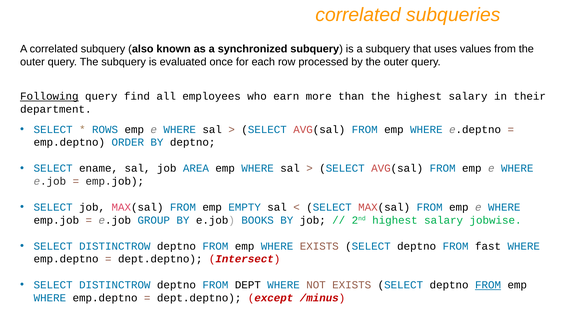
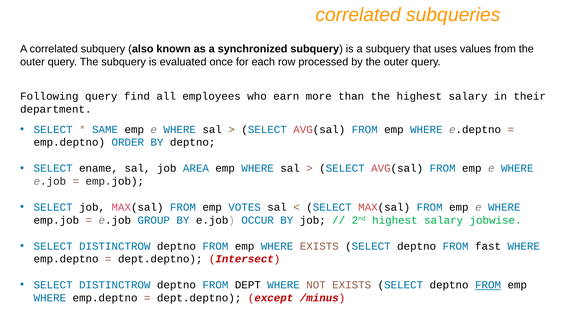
Following underline: present -> none
ROWS: ROWS -> SAME
EMPTY: EMPTY -> VOTES
BOOKS: BOOKS -> OCCUR
